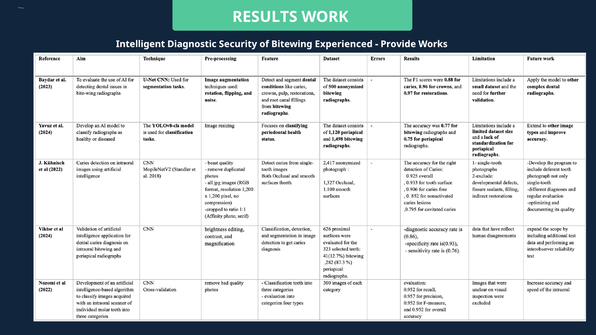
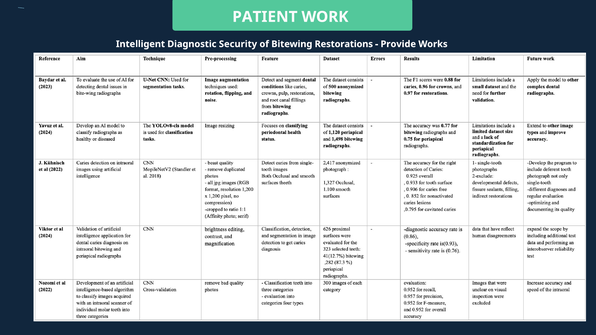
RESULTS: RESULTS -> PATIENT
Experienced: Experienced -> Restorations
